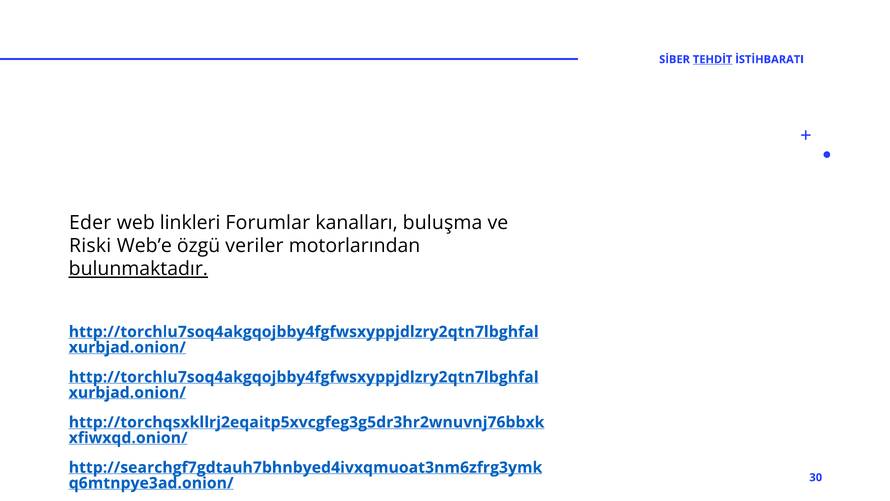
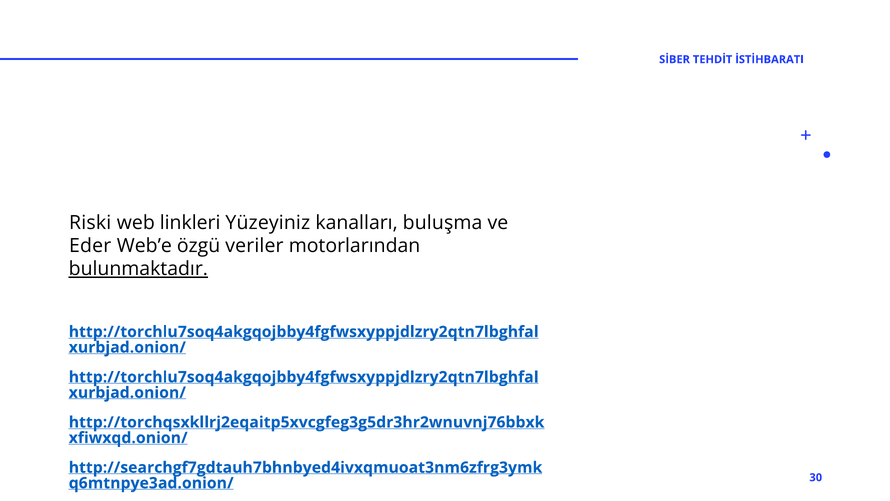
TEHDİT underline: present -> none
Eder: Eder -> Riski
Forumlar: Forumlar -> Yüzeyiniz
Riski: Riski -> Eder
